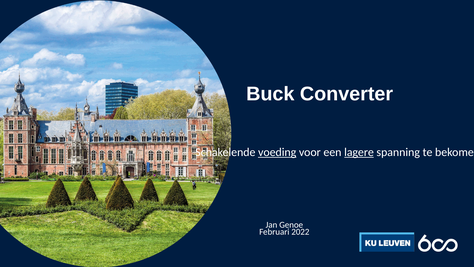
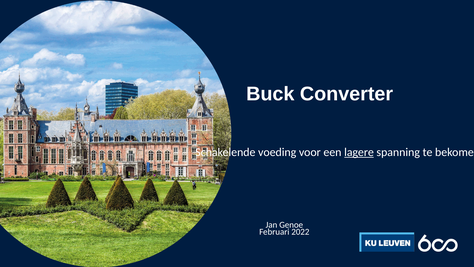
voeding underline: present -> none
